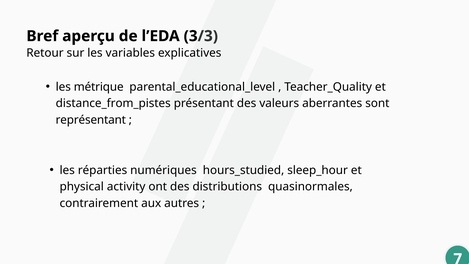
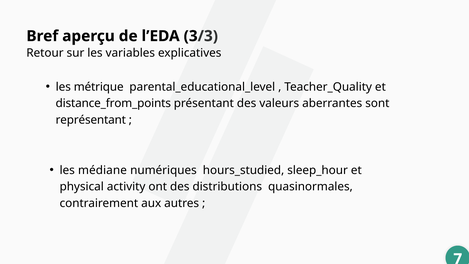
distance_from_pistes: distance_from_pistes -> distance_from_points
réparties: réparties -> médiane
